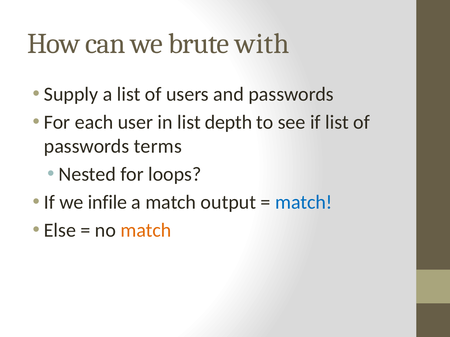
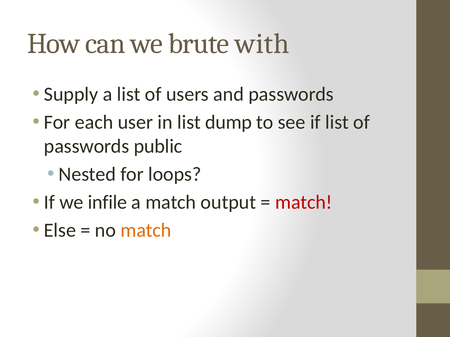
depth: depth -> dump
terms: terms -> public
match at (304, 203) colour: blue -> red
